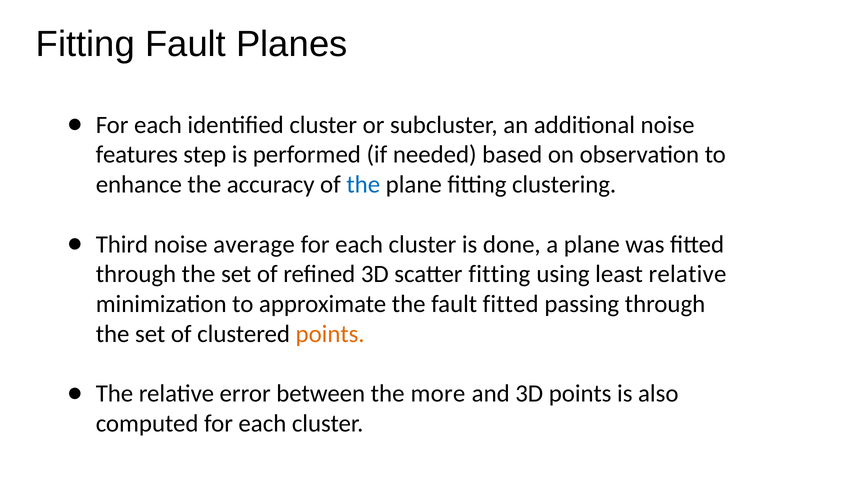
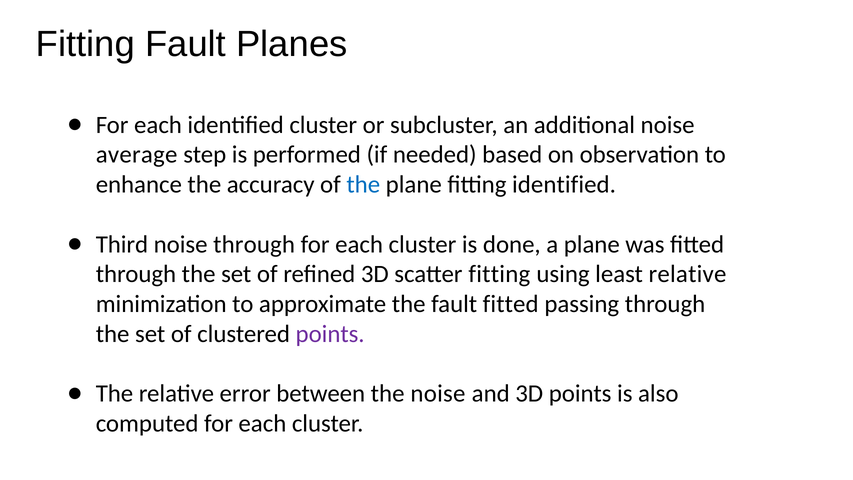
features: features -> average
fitting clustering: clustering -> identified
noise average: average -> through
points at (330, 334) colour: orange -> purple
the more: more -> noise
